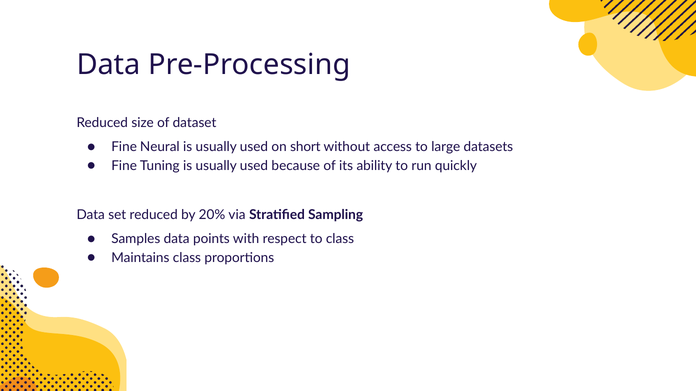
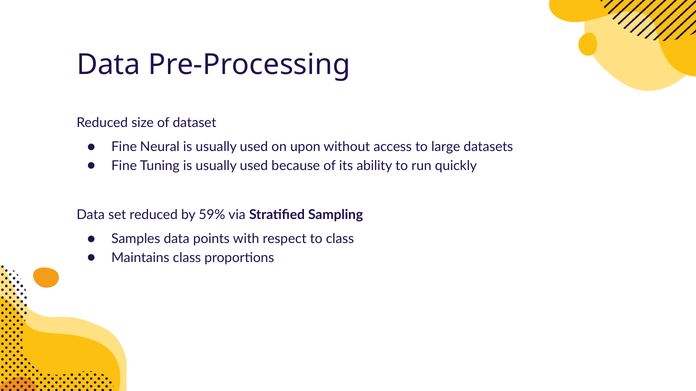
short: short -> upon
20%: 20% -> 59%
